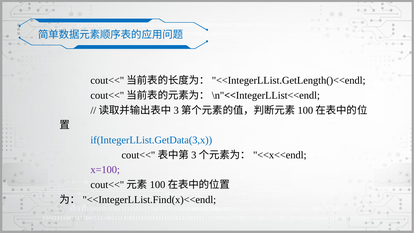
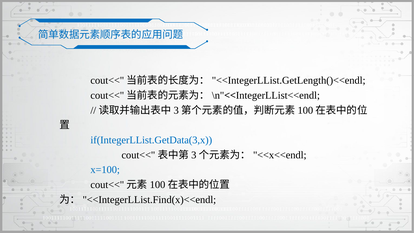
x=100 colour: purple -> blue
